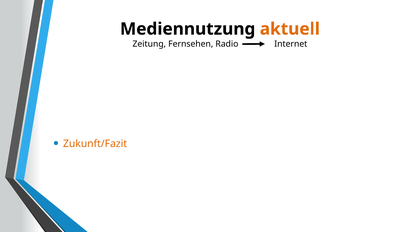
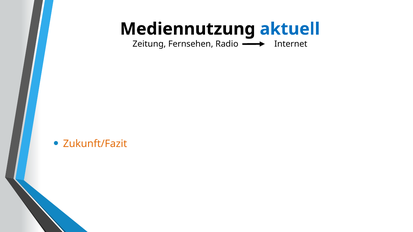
aktuell colour: orange -> blue
